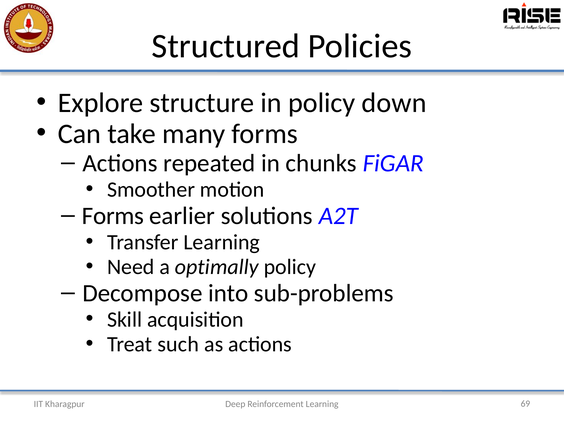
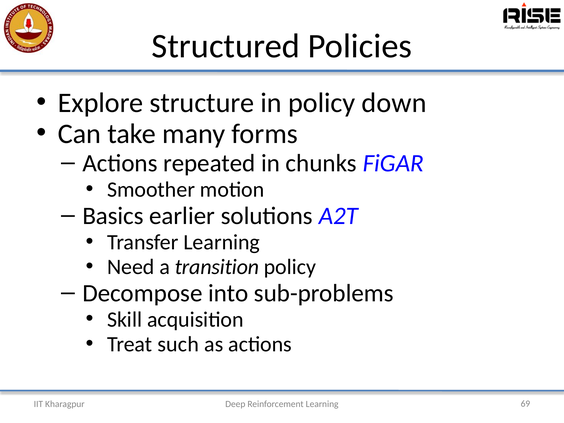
Forms at (113, 216): Forms -> Basics
optimally: optimally -> transition
